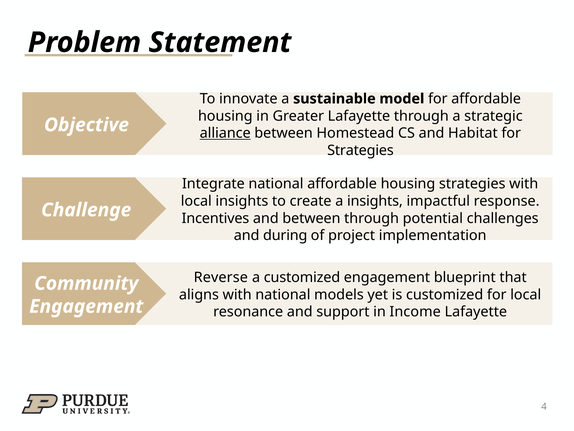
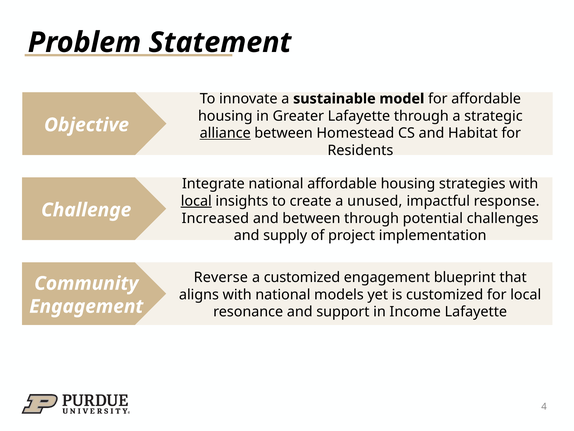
Strategies at (360, 150): Strategies -> Residents
local at (196, 201) underline: none -> present
a insights: insights -> unused
Incentives: Incentives -> Increased
during: during -> supply
